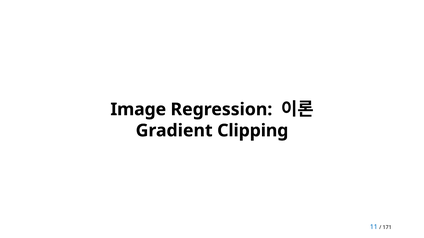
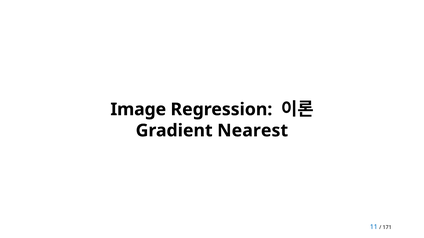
Clipping: Clipping -> Nearest
